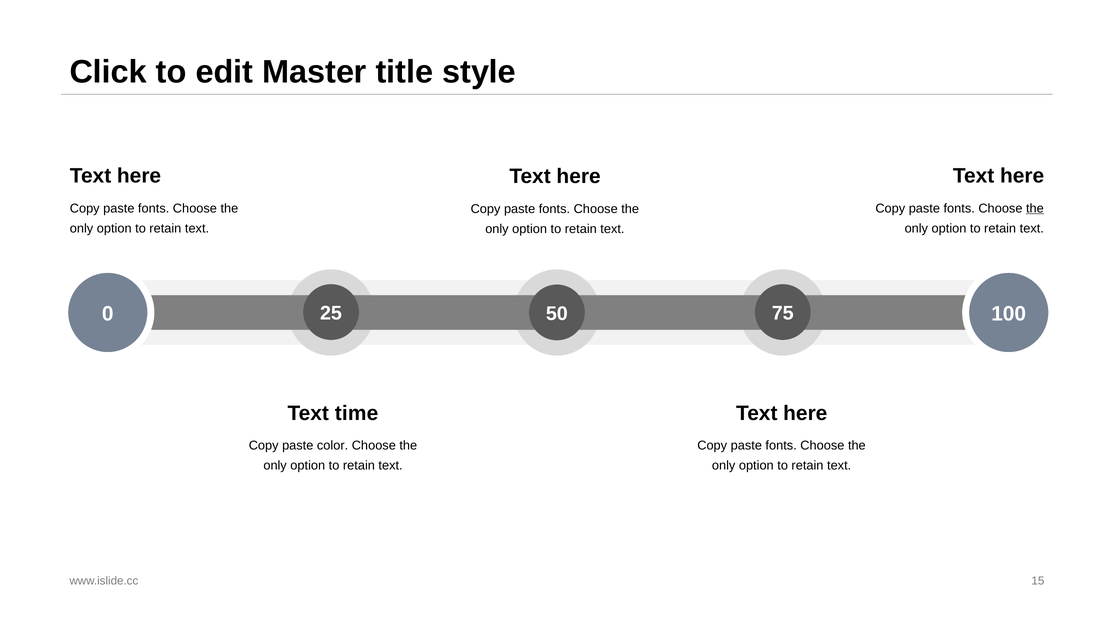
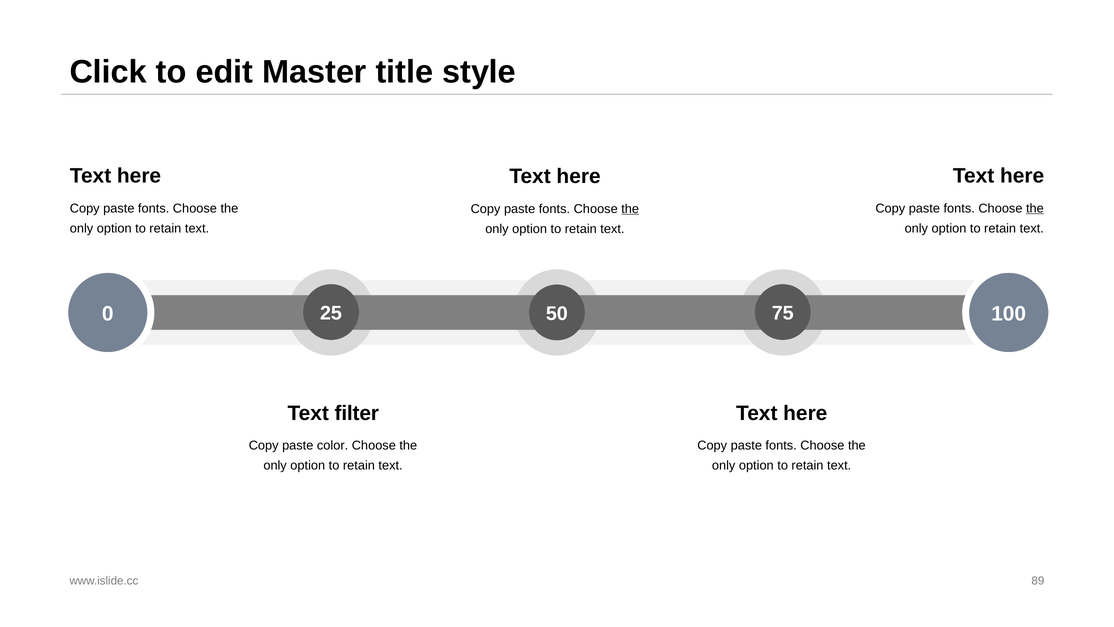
the at (630, 209) underline: none -> present
time: time -> filter
15: 15 -> 89
